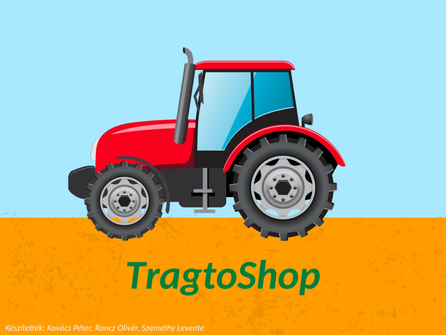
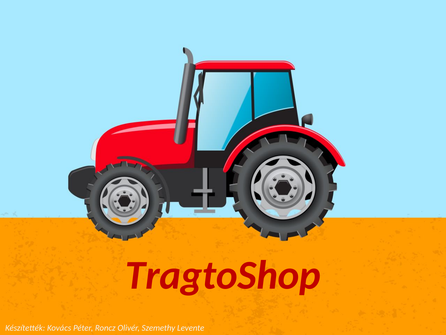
TragtoShop colour: green -> red
